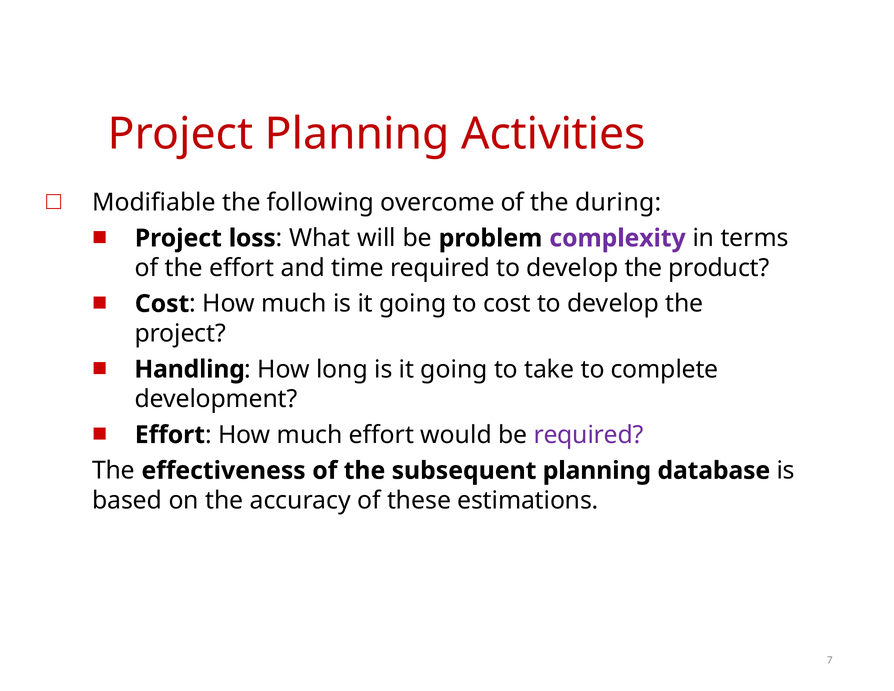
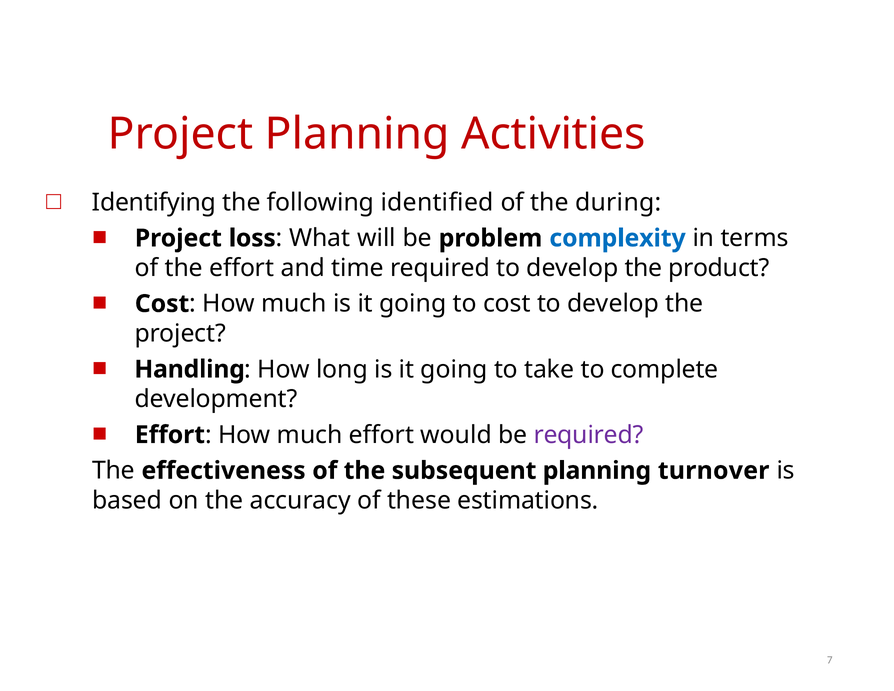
Modifiable: Modifiable -> Identifying
overcome: overcome -> identified
complexity colour: purple -> blue
database: database -> turnover
